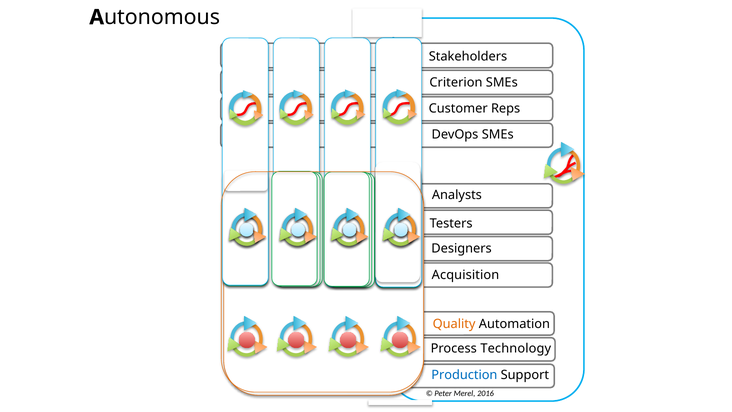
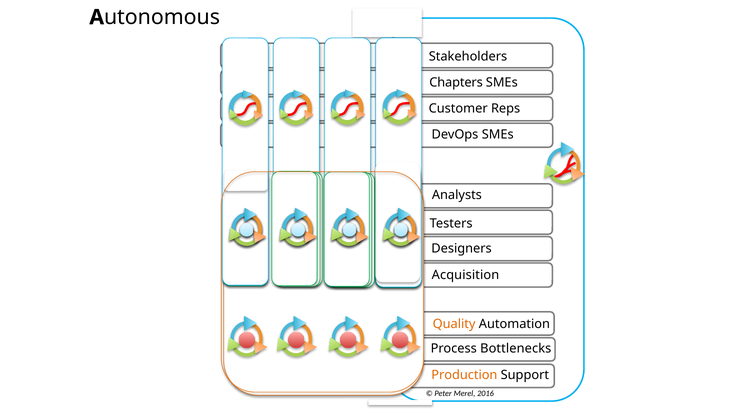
Criterion: Criterion -> Chapters
Technology: Technology -> Bottlenecks
Production colour: blue -> orange
